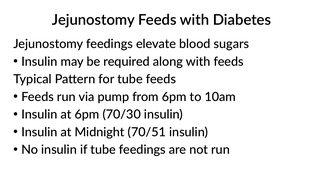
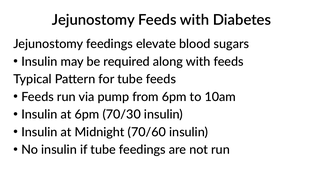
70/51: 70/51 -> 70/60
